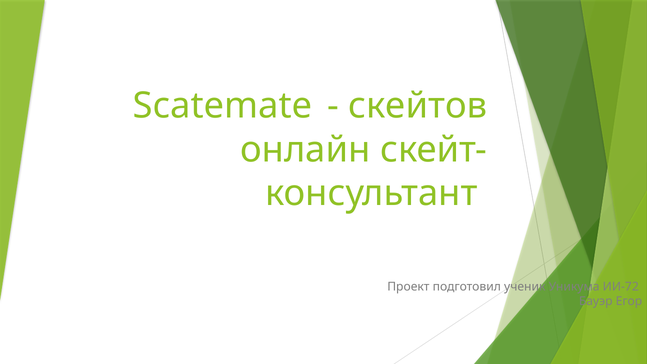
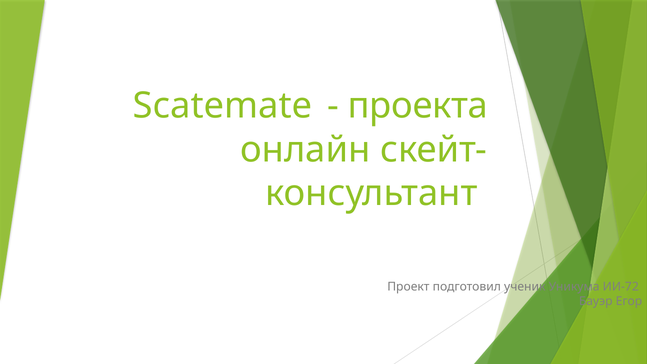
скейтов: скейтов -> проекта
